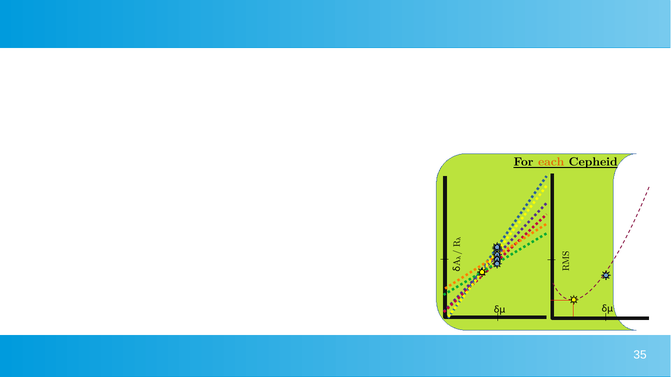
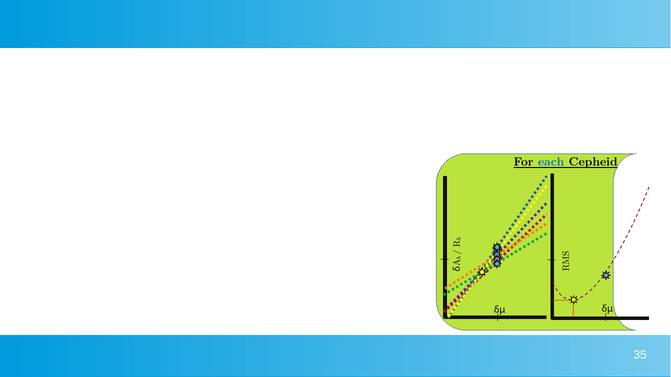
each colour: orange -> blue
